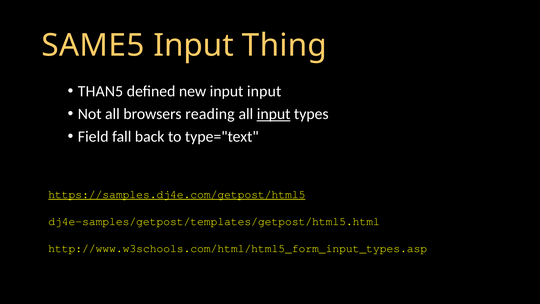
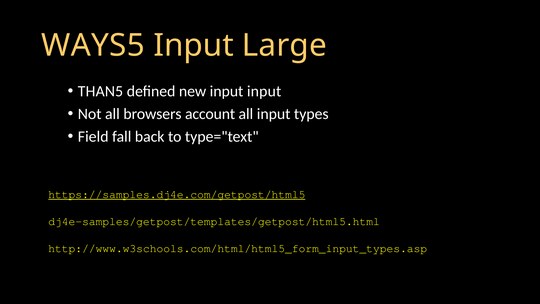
SAME5: SAME5 -> WAYS5
Thing: Thing -> Large
reading: reading -> account
input at (274, 114) underline: present -> none
